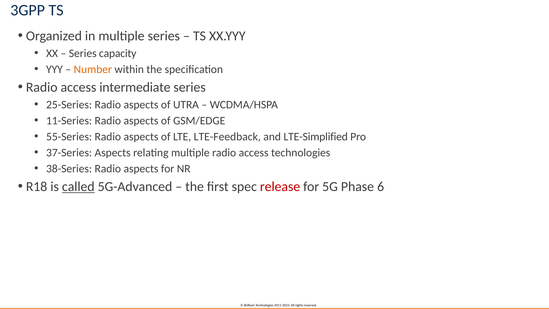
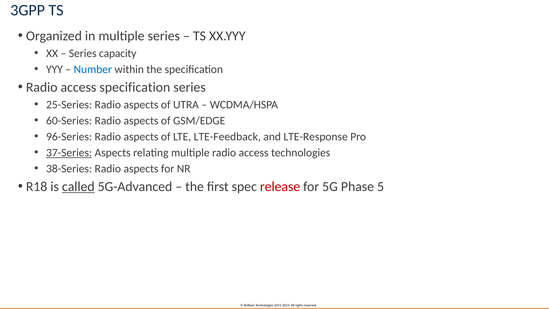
Number colour: orange -> blue
access intermediate: intermediate -> specification
11-Series: 11-Series -> 60-Series
55-Series: 55-Series -> 96-Series
LTE-Simplified: LTE-Simplified -> LTE-Response
37-Series underline: none -> present
6: 6 -> 5
